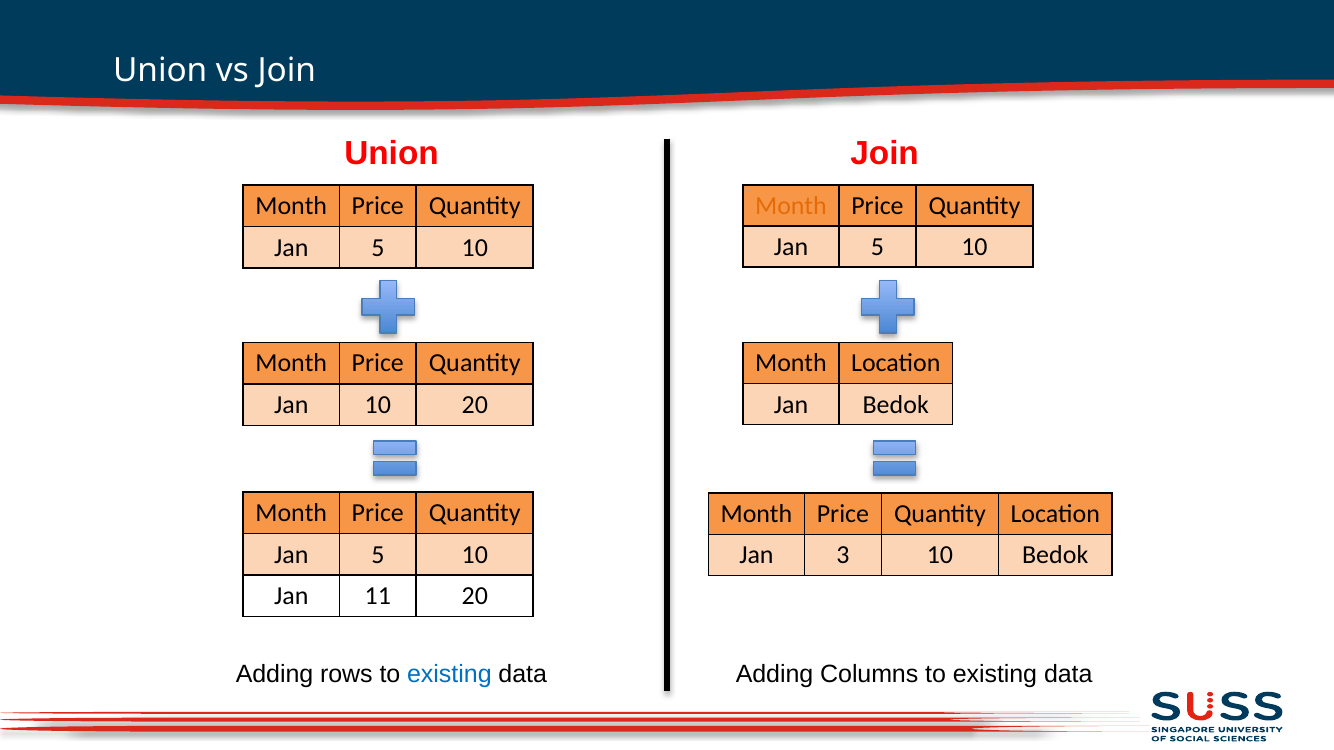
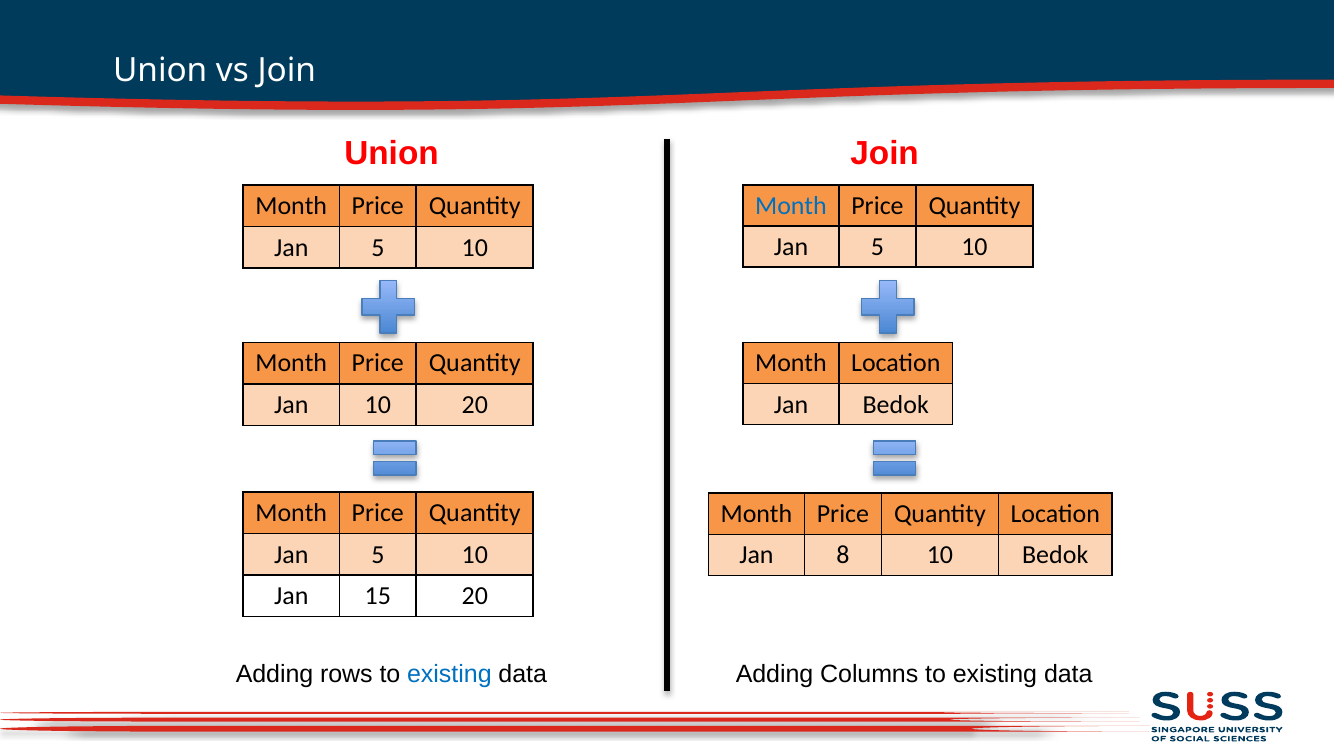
Month at (791, 206) colour: orange -> blue
3: 3 -> 8
11: 11 -> 15
